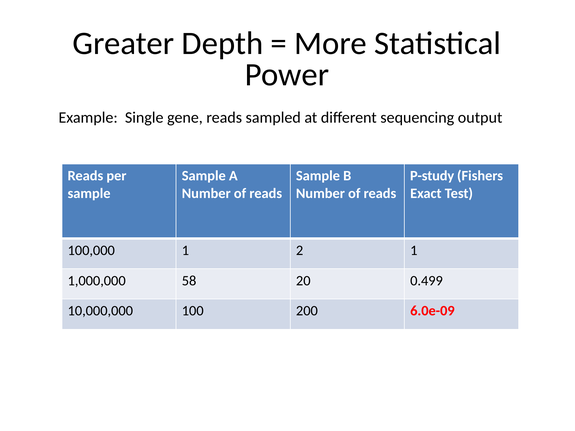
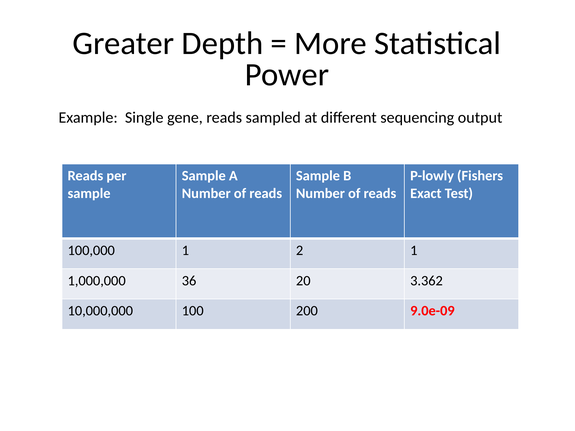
P-study: P-study -> P-lowly
58: 58 -> 36
0.499: 0.499 -> 3.362
6.0e-09: 6.0e-09 -> 9.0e-09
